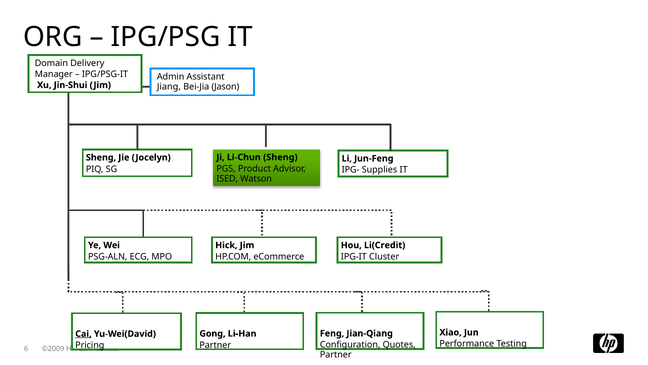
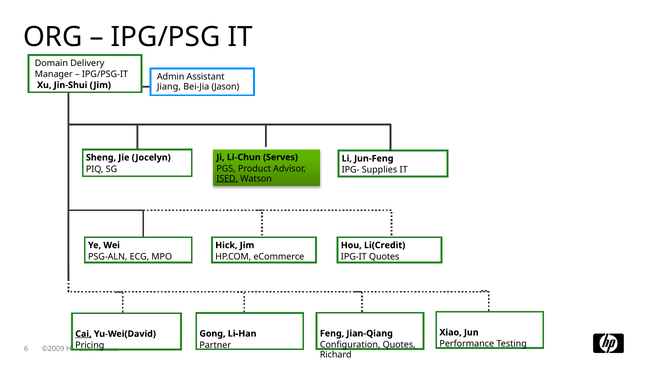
Li-Chun Sheng: Sheng -> Serves
ISED underline: none -> present
IPG-IT Cluster: Cluster -> Quotes
Partner at (336, 354): Partner -> Richard
